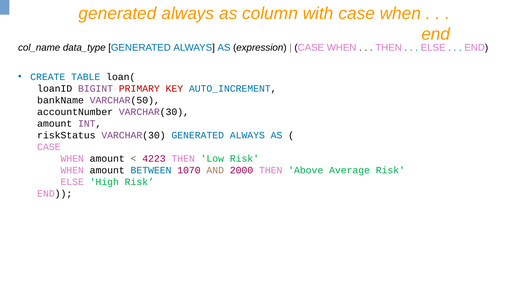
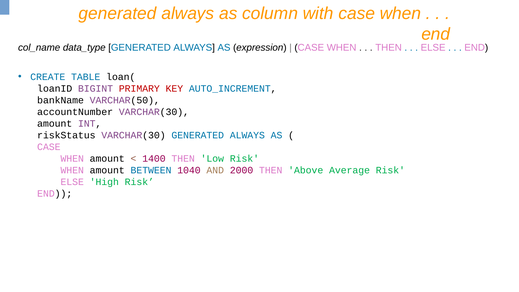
4223: 4223 -> 1400
1070: 1070 -> 1040
